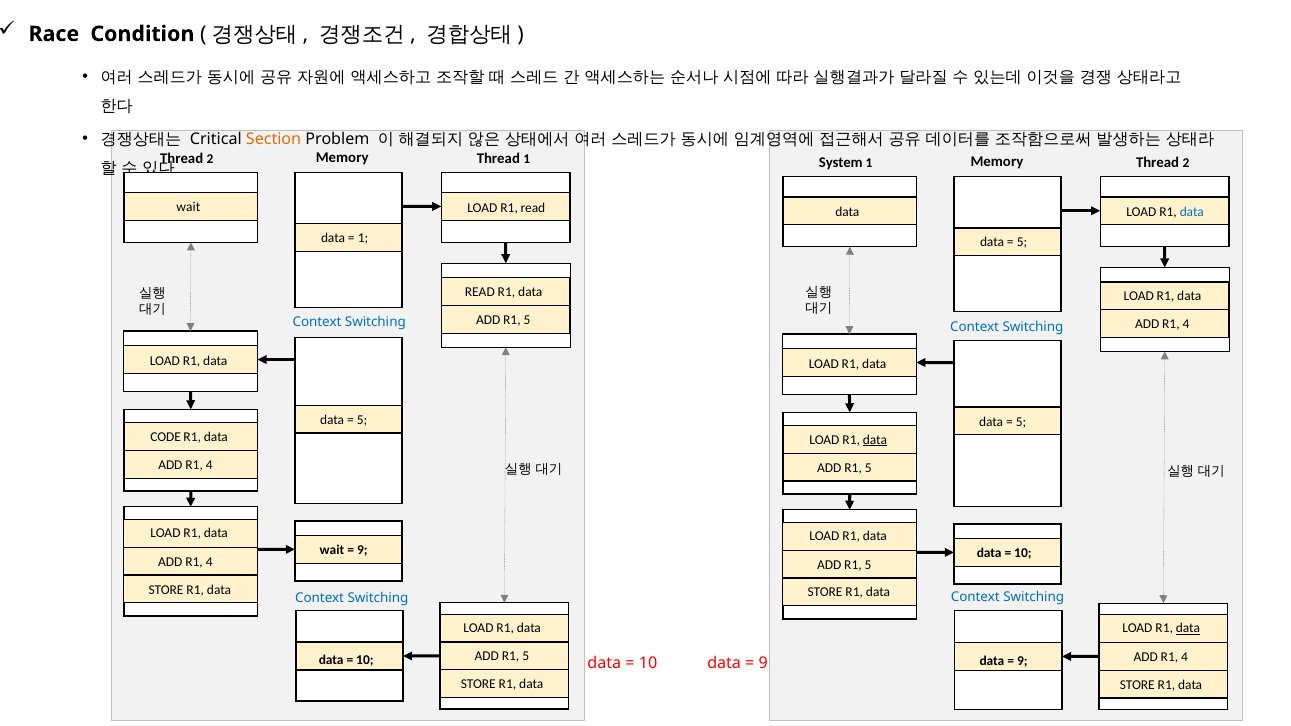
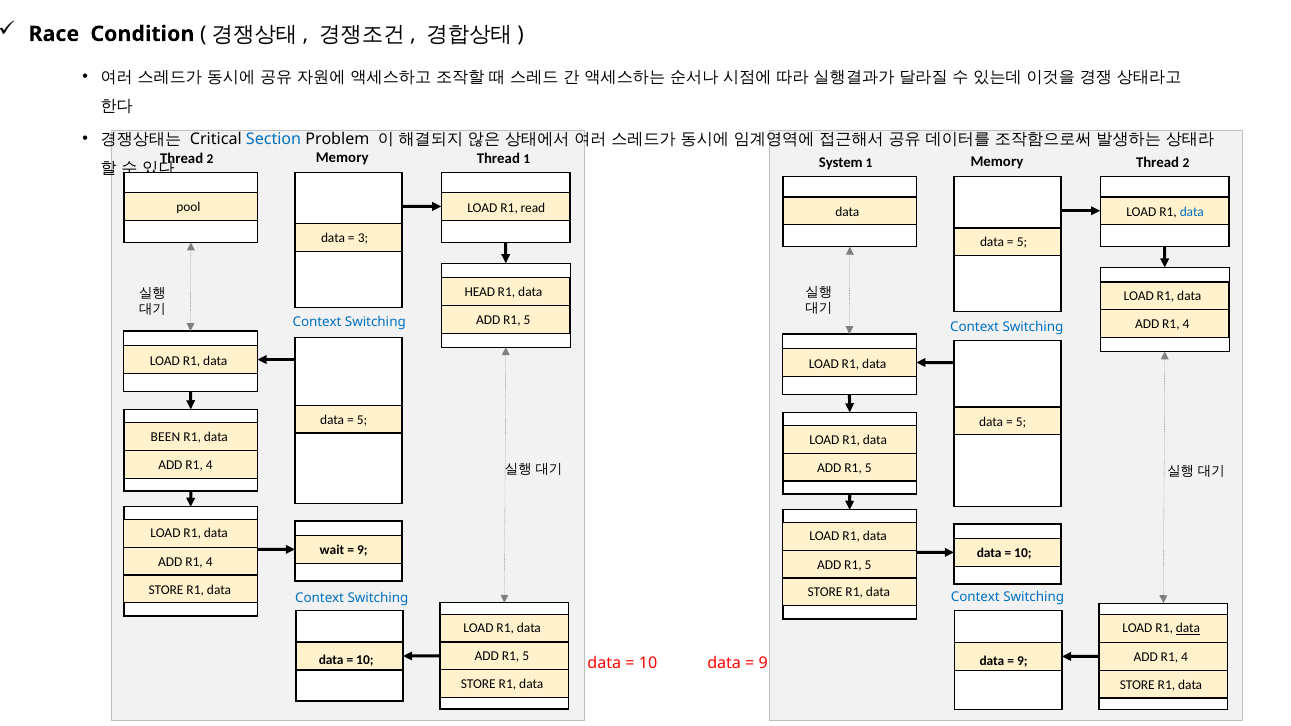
Section colour: orange -> blue
wait at (188, 207): wait -> pool
1 at (363, 238): 1 -> 3
READ at (480, 292): READ -> HEAD
CODE: CODE -> BEEN
data at (875, 440) underline: present -> none
